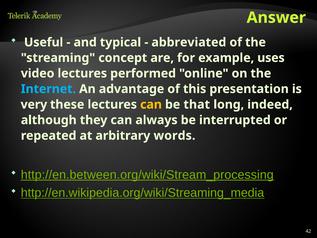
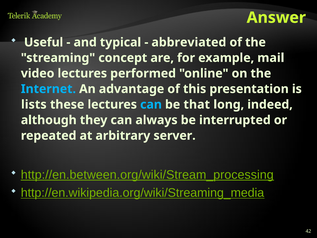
uses: uses -> mail
very: very -> lists
can at (151, 104) colour: yellow -> light blue
words: words -> server
